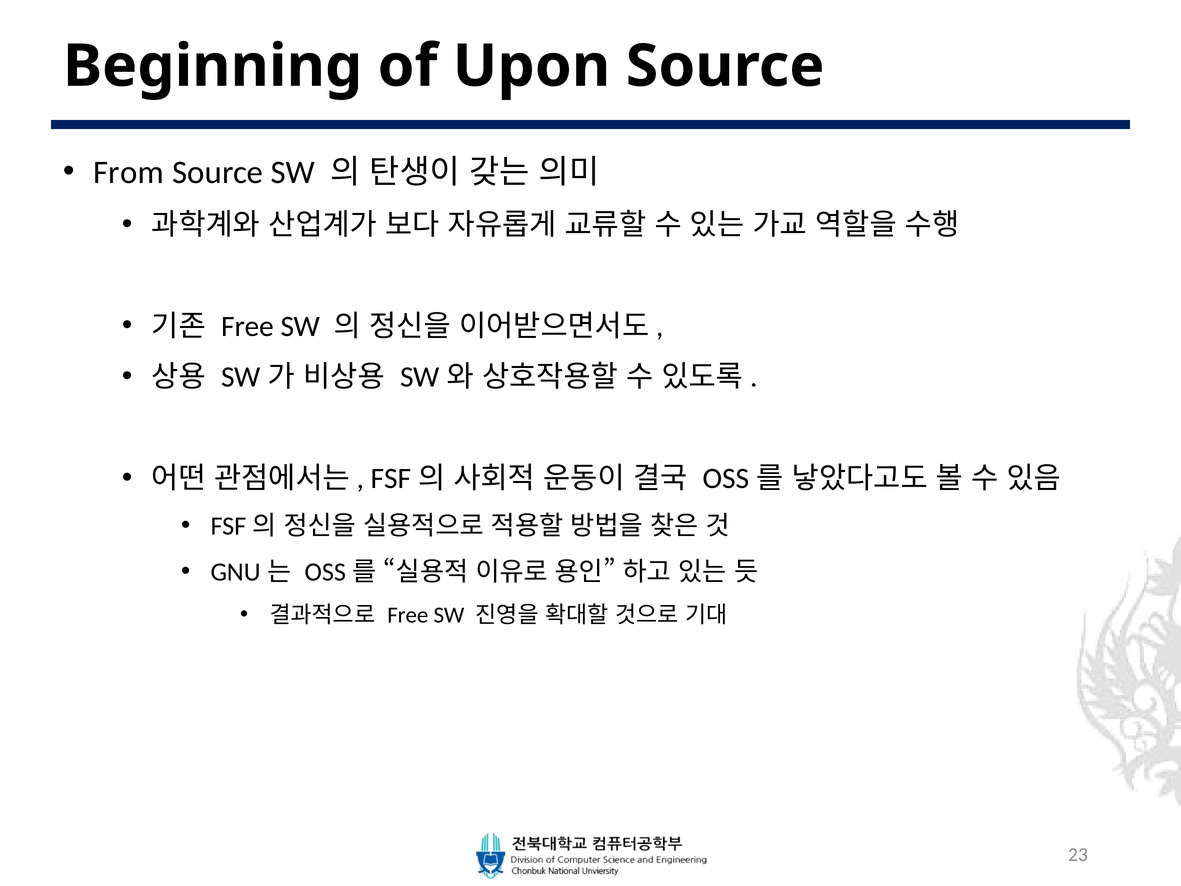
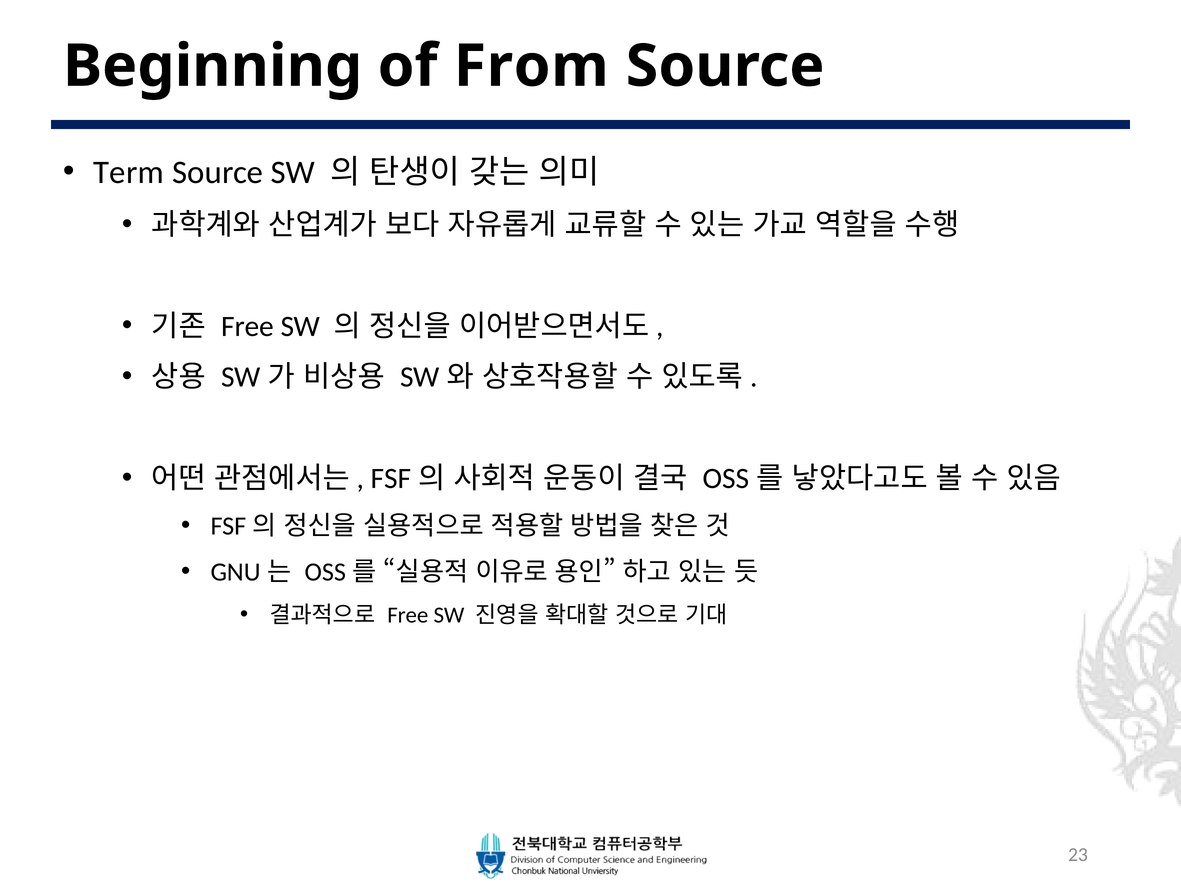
Upon: Upon -> From
From: From -> Term
